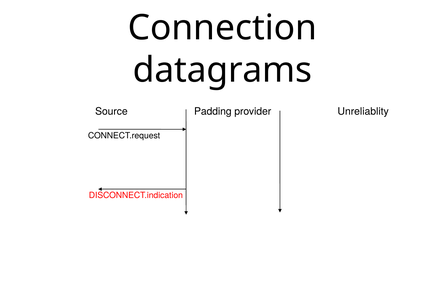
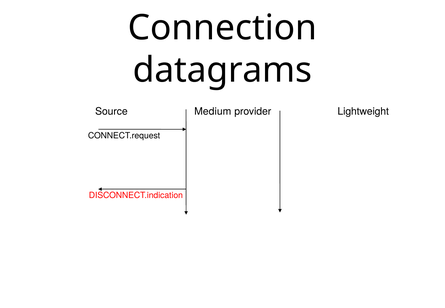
Padding: Padding -> Medium
Unreliablity: Unreliablity -> Lightweight
